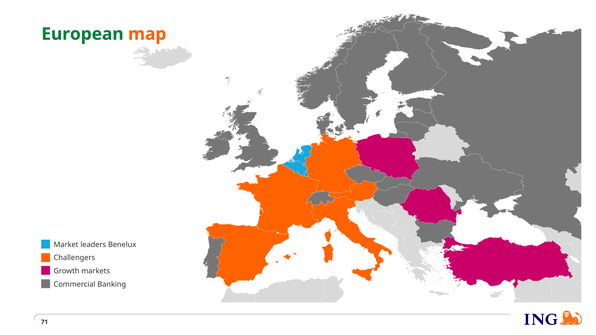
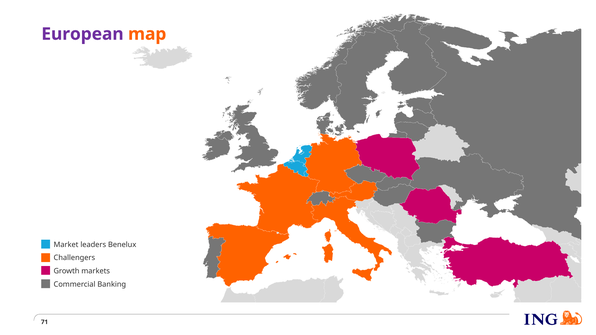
European colour: green -> purple
